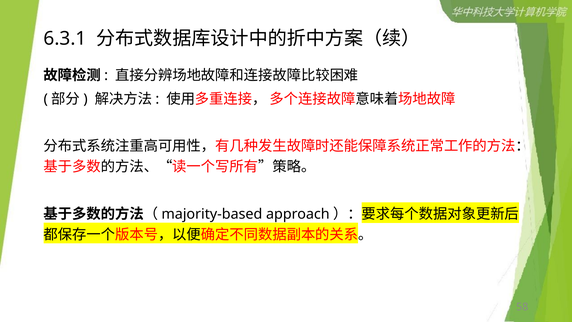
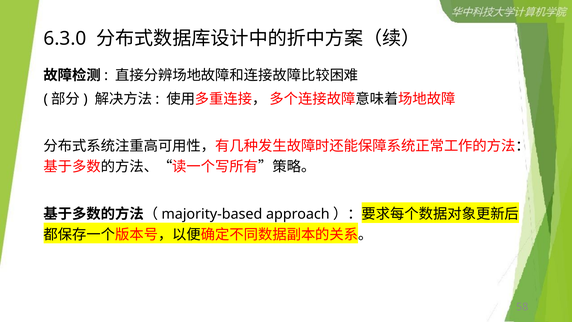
6.3.1: 6.3.1 -> 6.3.0
